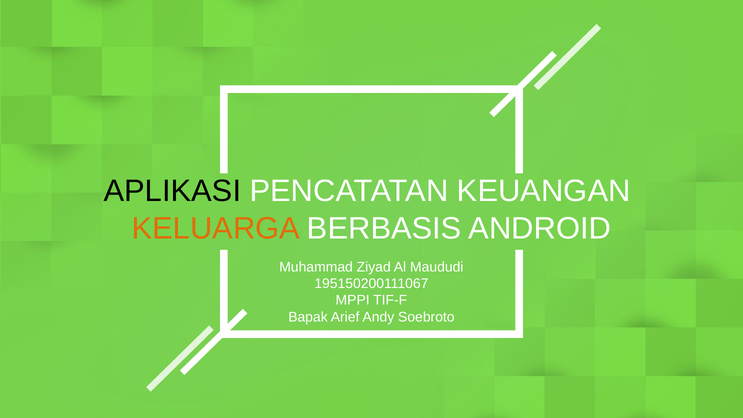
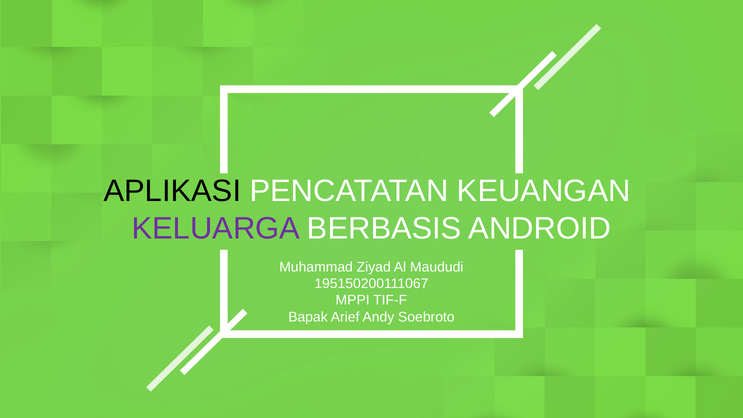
KELUARGA colour: orange -> purple
